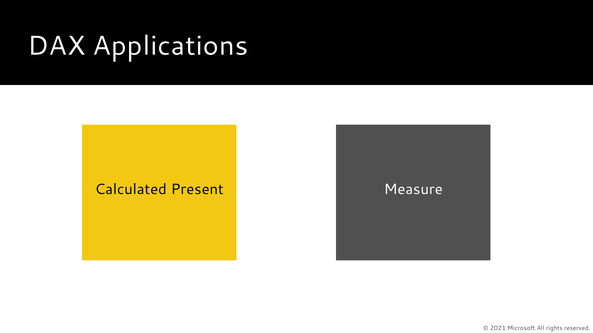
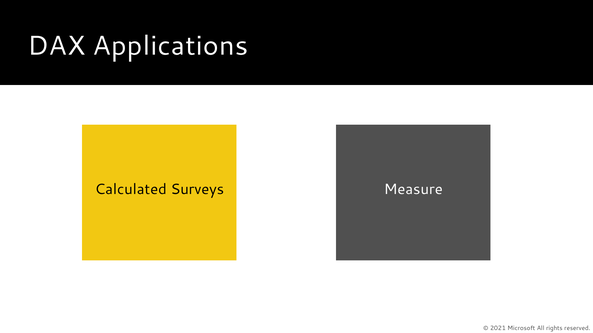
Present: Present -> Surveys
